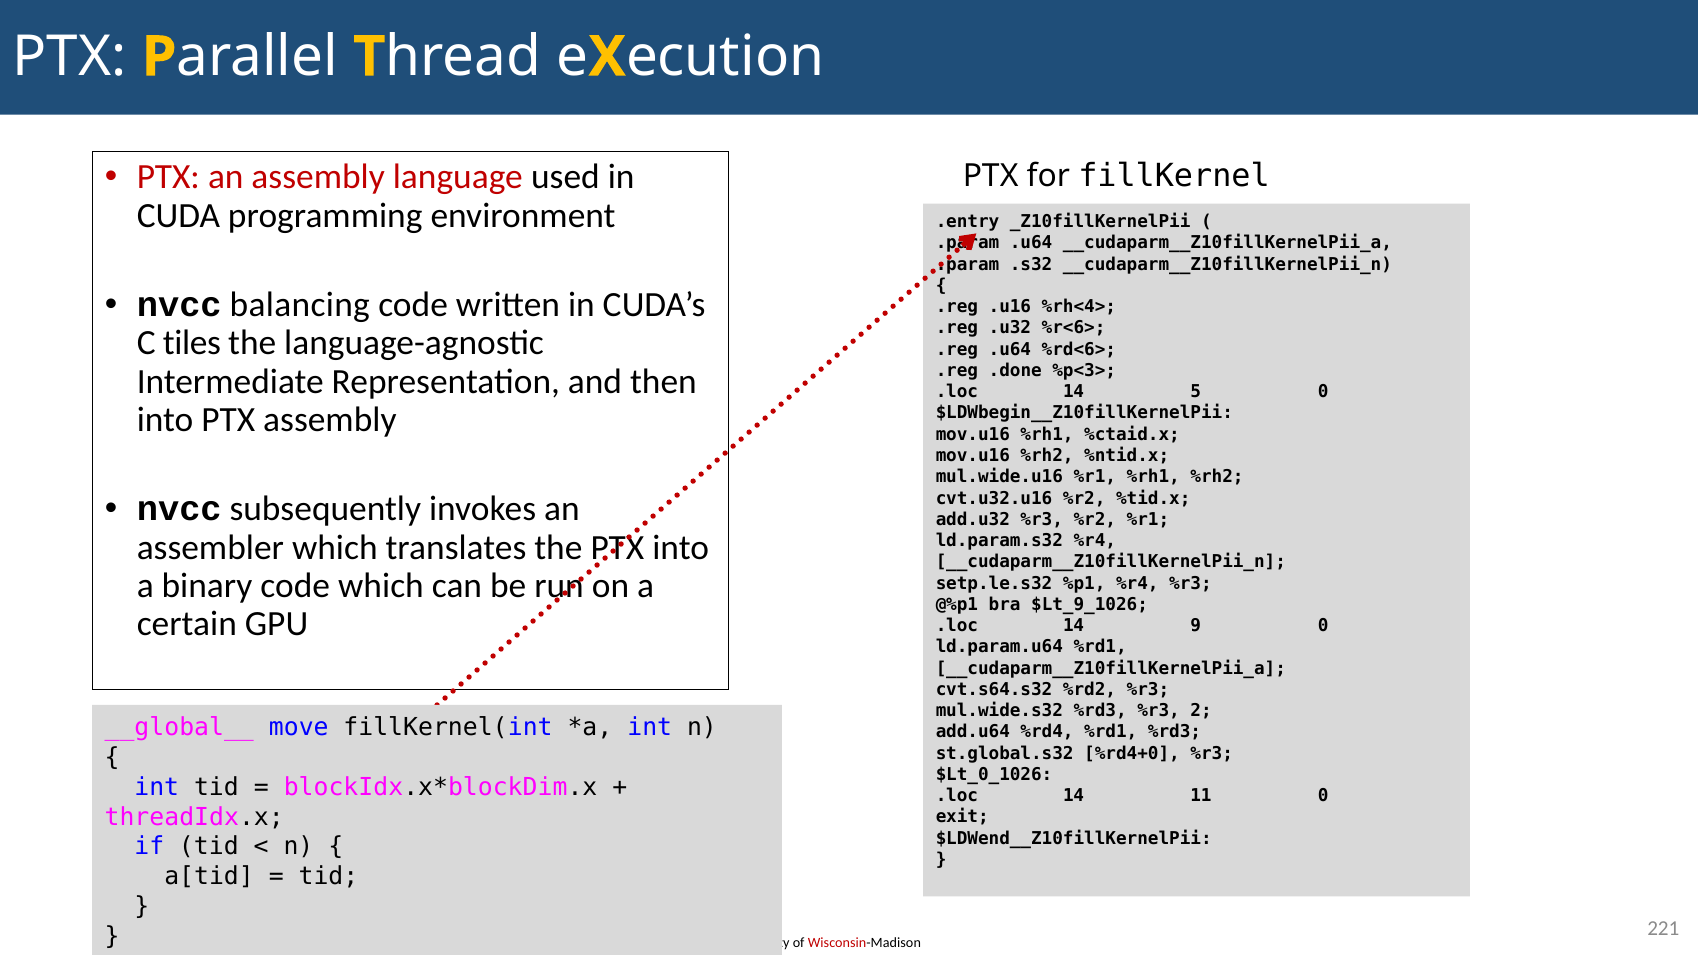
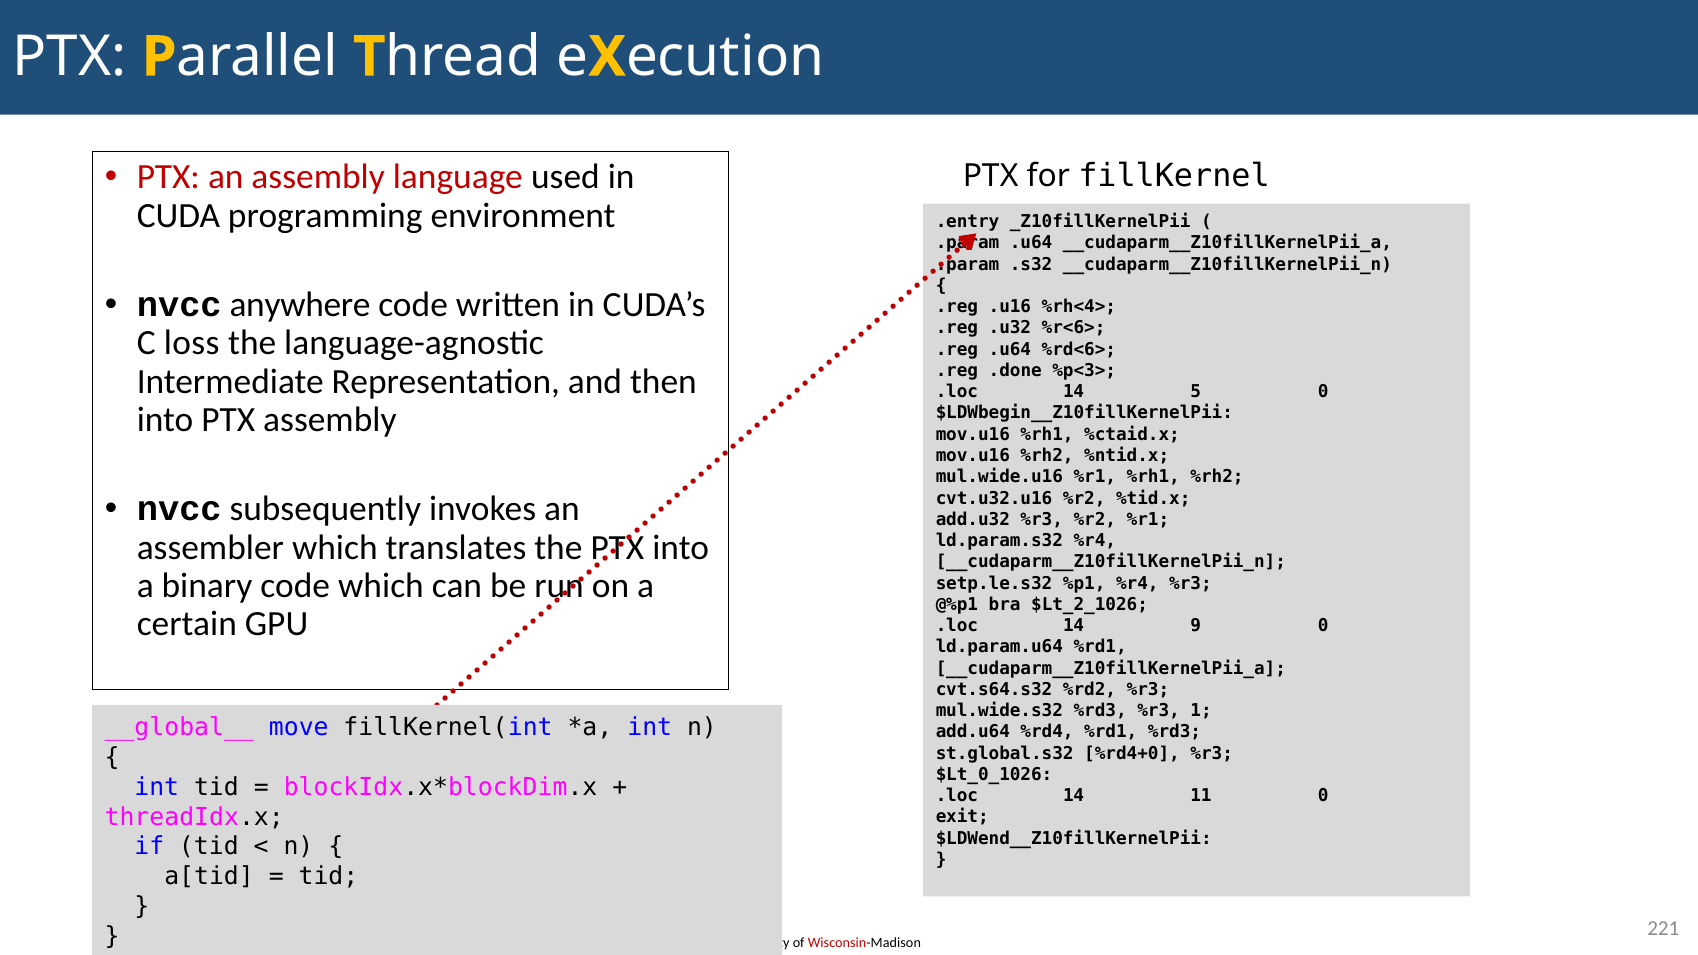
balancing: balancing -> anywhere
tiles: tiles -> loss
$Lt_9_1026: $Lt_9_1026 -> $Lt_2_1026
2: 2 -> 1
